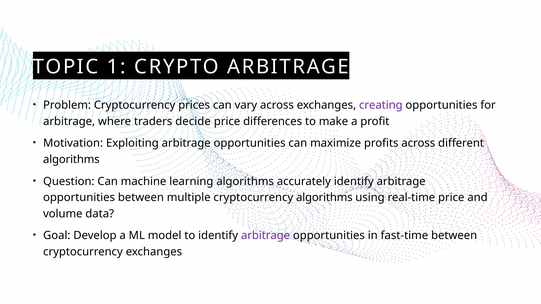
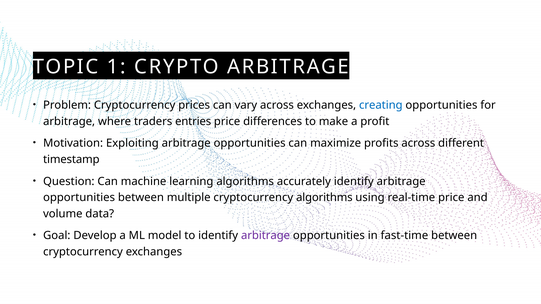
creating colour: purple -> blue
decide: decide -> entries
algorithms at (71, 160): algorithms -> timestamp
